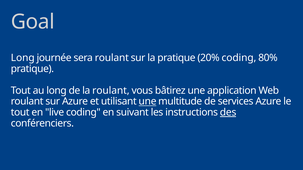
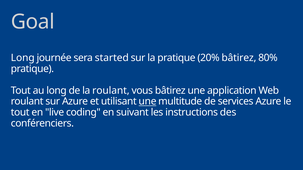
sera roulant: roulant -> started
20% coding: coding -> bâtirez
des underline: present -> none
